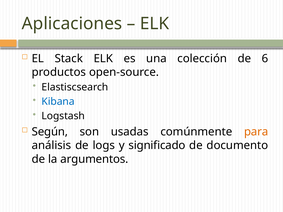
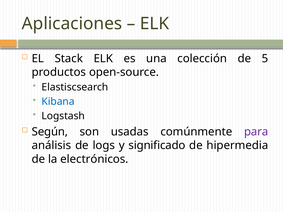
6: 6 -> 5
para colour: orange -> purple
documento: documento -> hipermedia
argumentos: argumentos -> electrónicos
